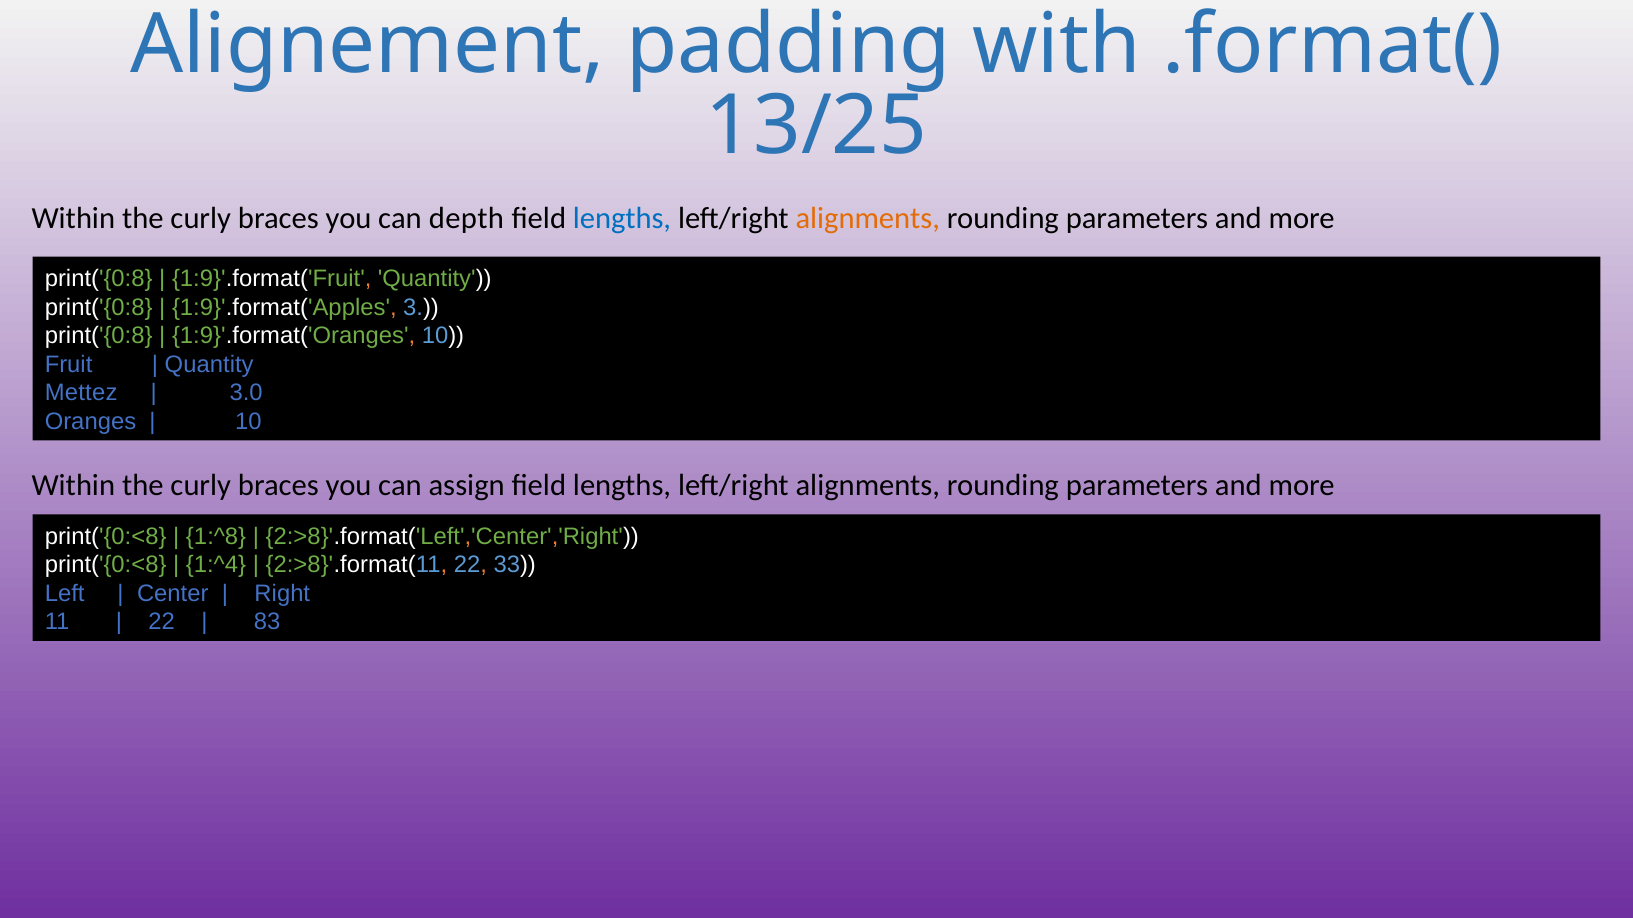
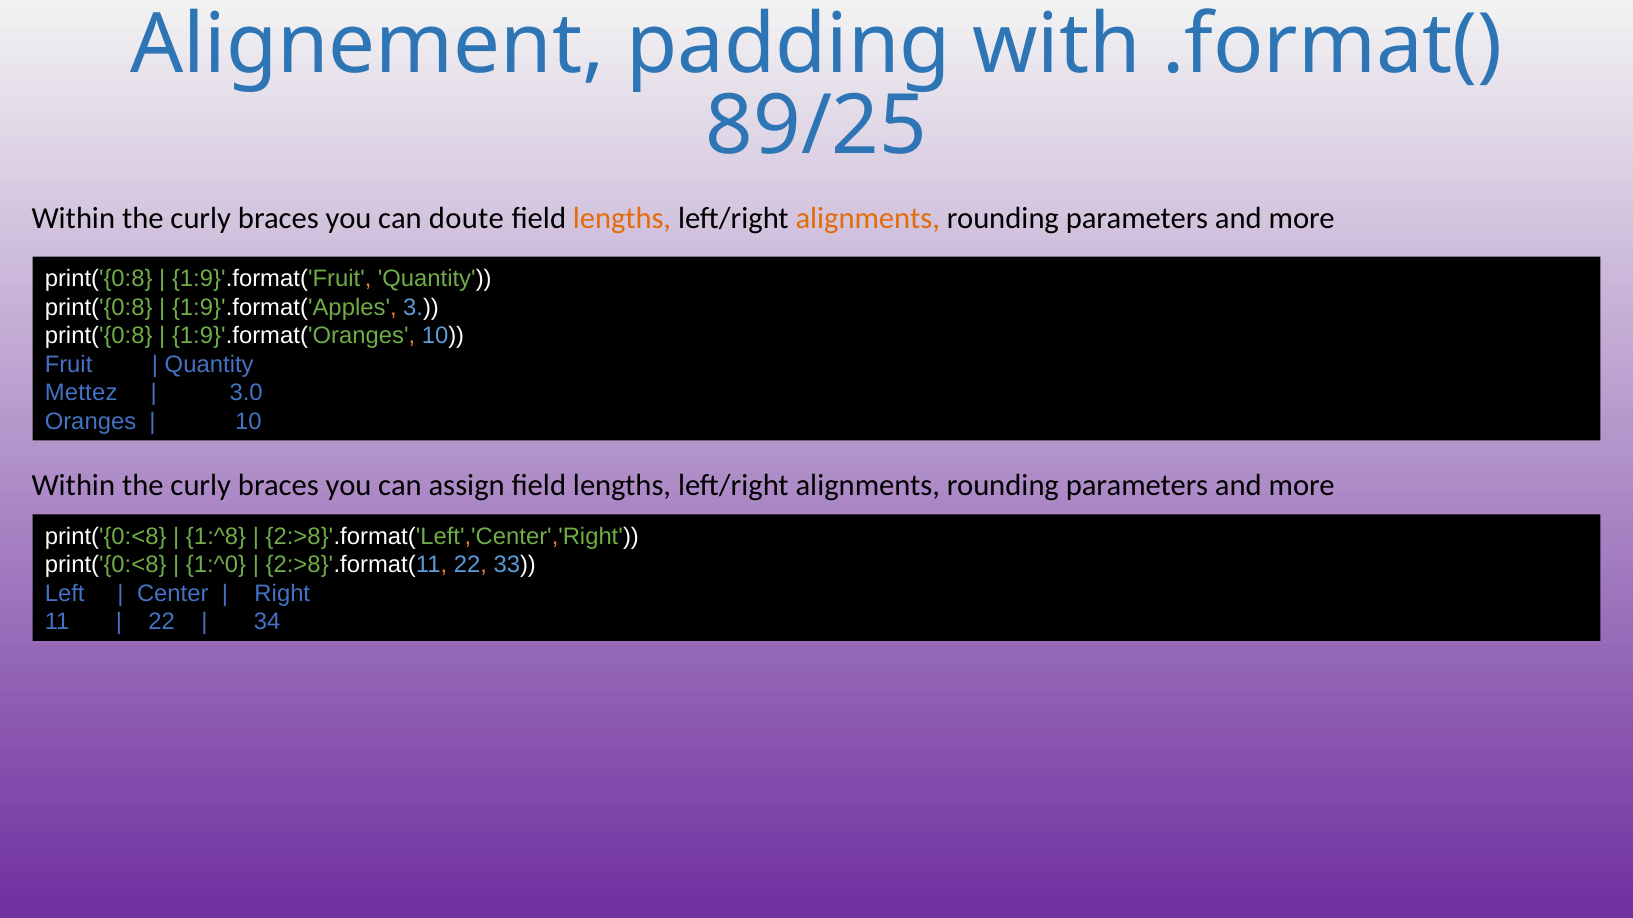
13/25: 13/25 -> 89/25
depth: depth -> doute
lengths at (622, 218) colour: blue -> orange
1:^4: 1:^4 -> 1:^0
83: 83 -> 34
